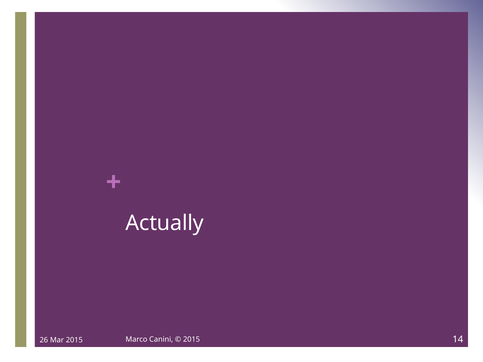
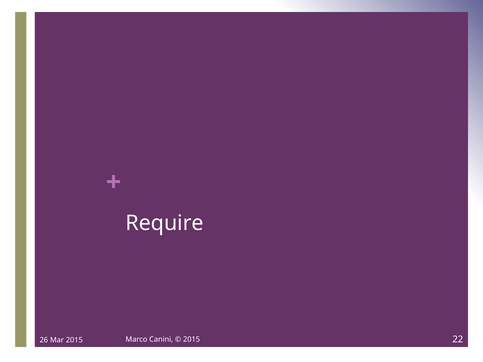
Actually: Actually -> Require
14: 14 -> 22
